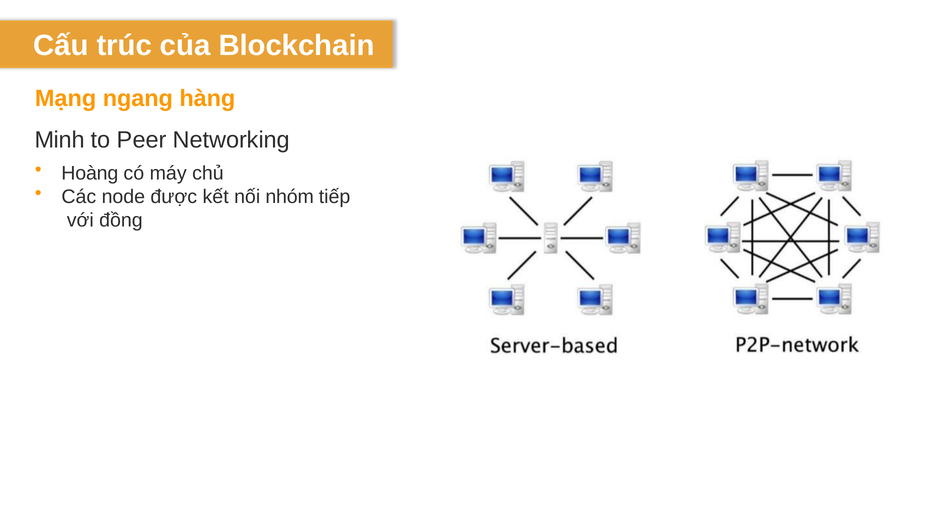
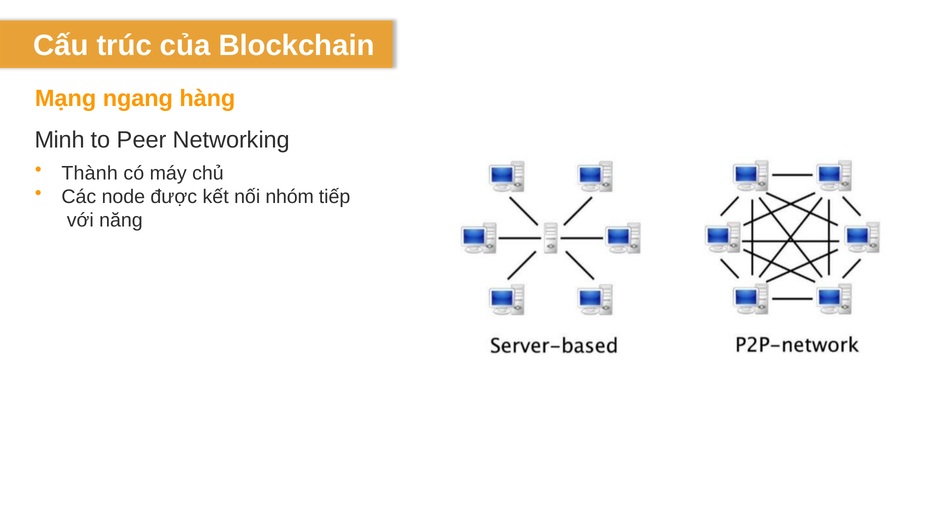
Hoàng: Hoàng -> Thành
đồng: đồng -> năng
